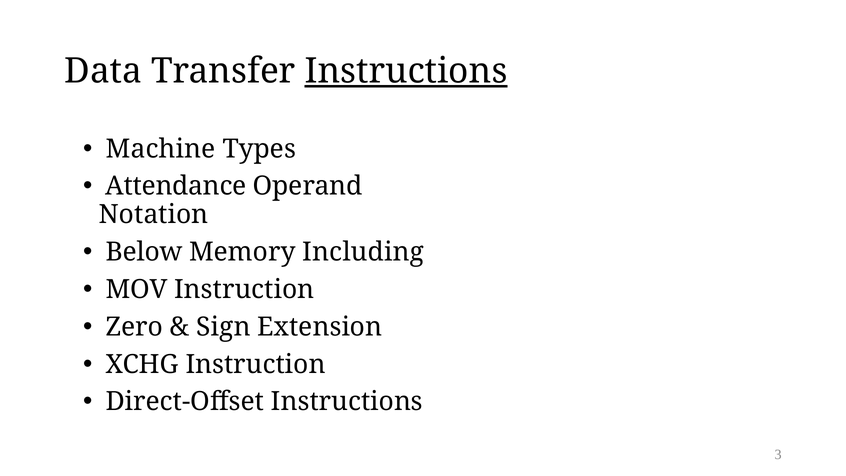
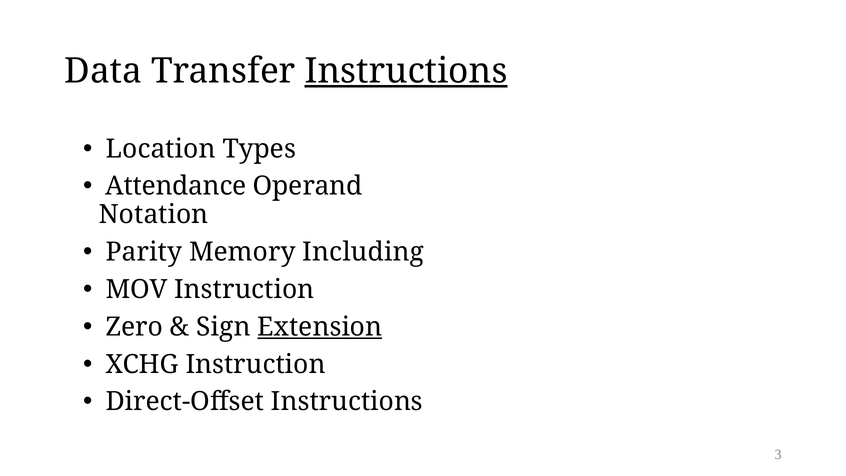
Machine: Machine -> Location
Below: Below -> Parity
Extension underline: none -> present
